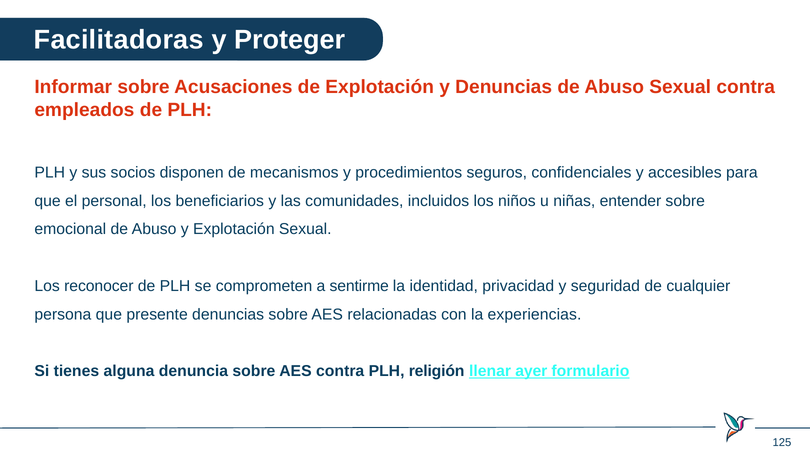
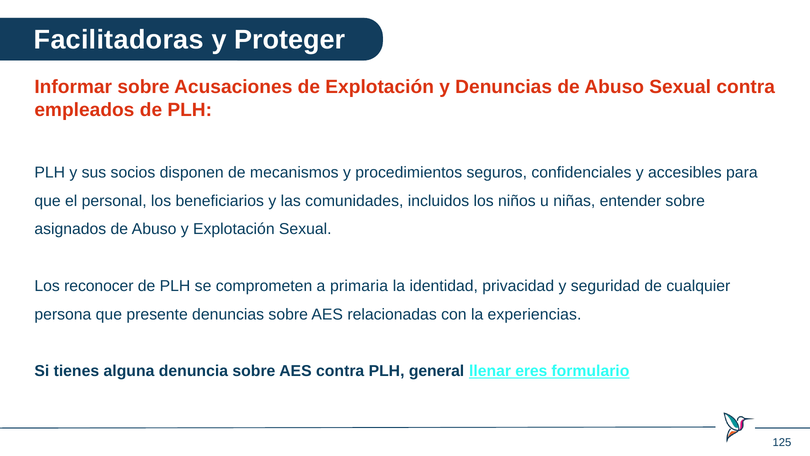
emocional: emocional -> asignados
sentirme: sentirme -> primaria
religión: religión -> general
ayer: ayer -> eres
